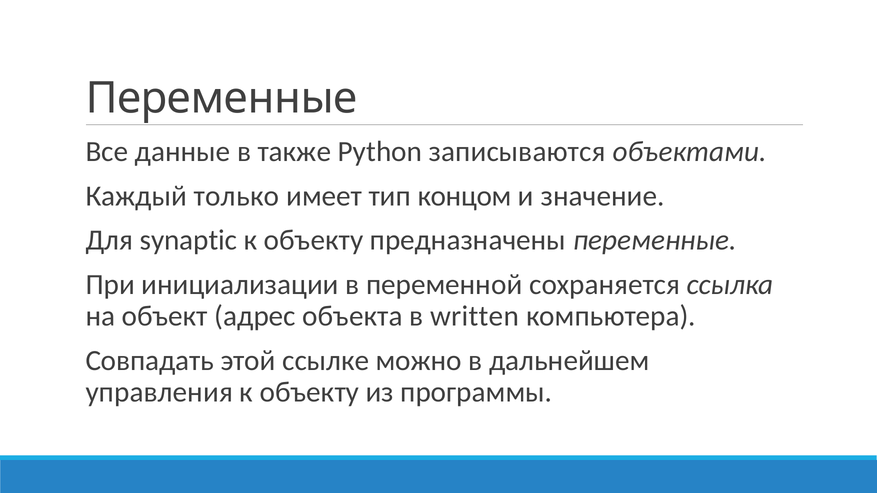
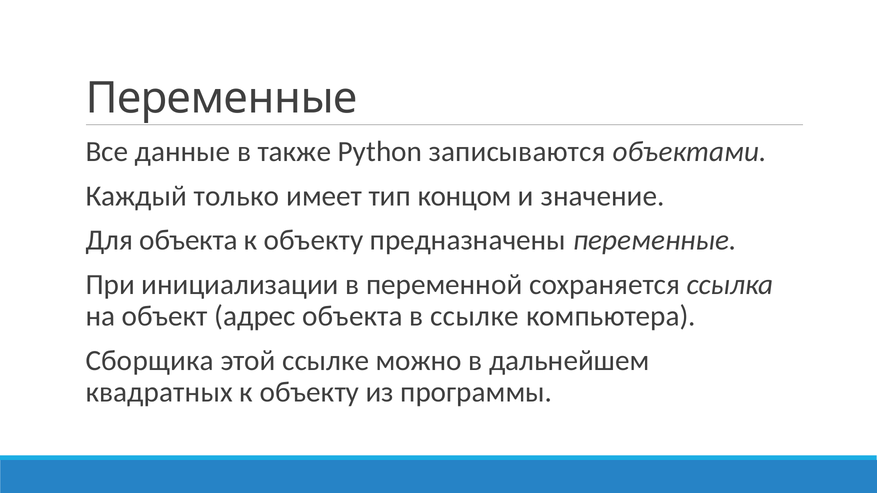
Для synaptic: synaptic -> объекта
в written: written -> ссылке
Совпадать: Совпадать -> Сборщика
управления: управления -> квадратных
